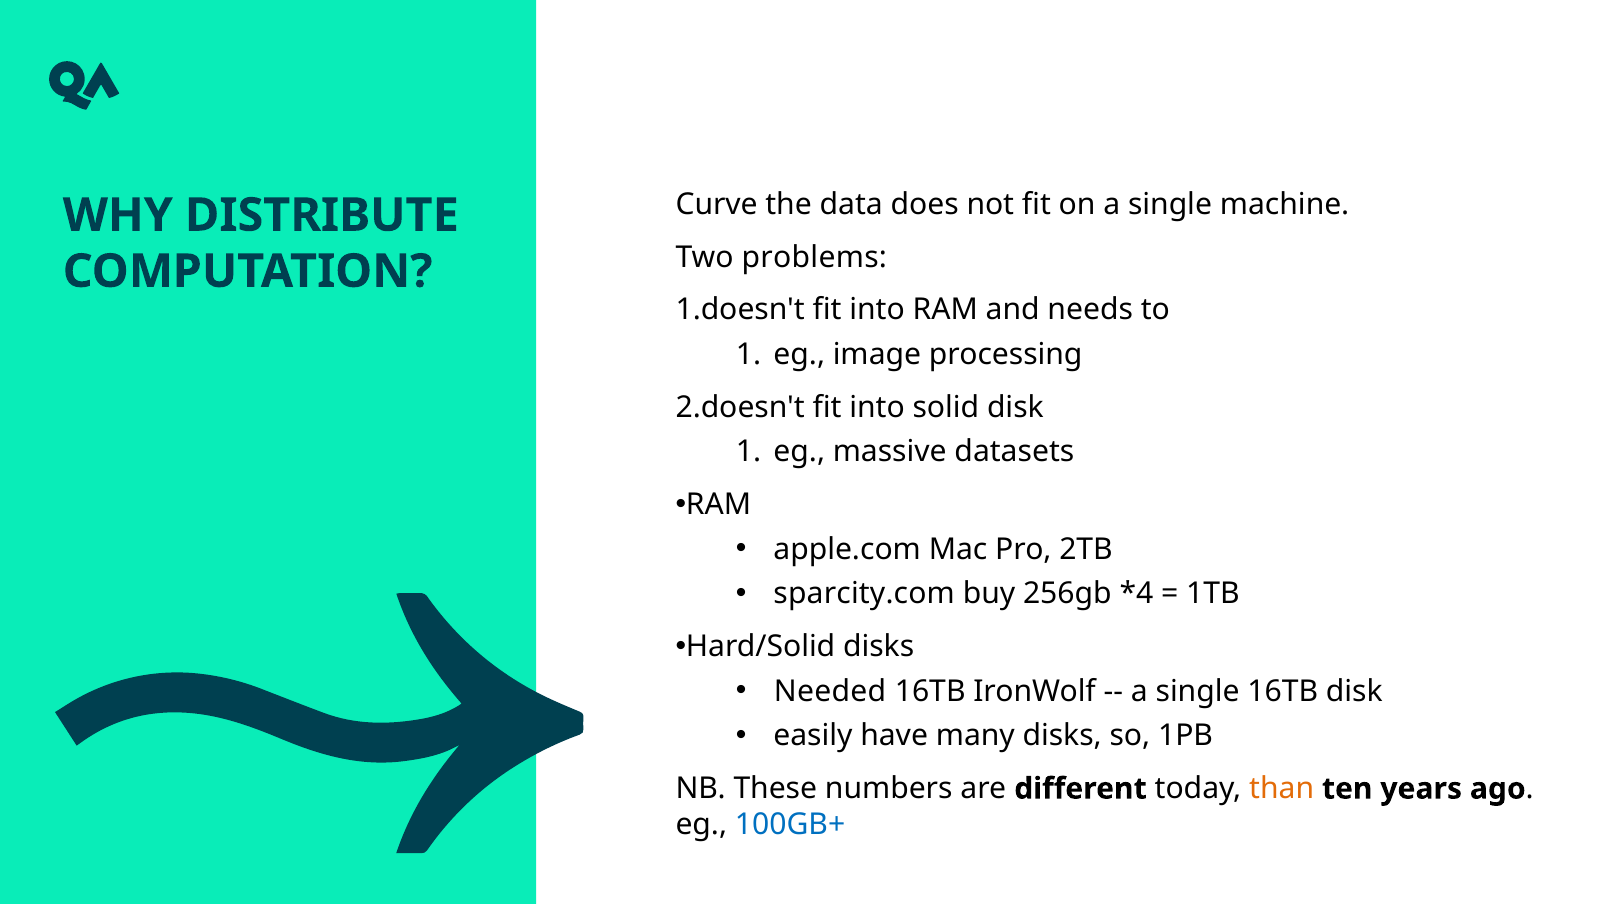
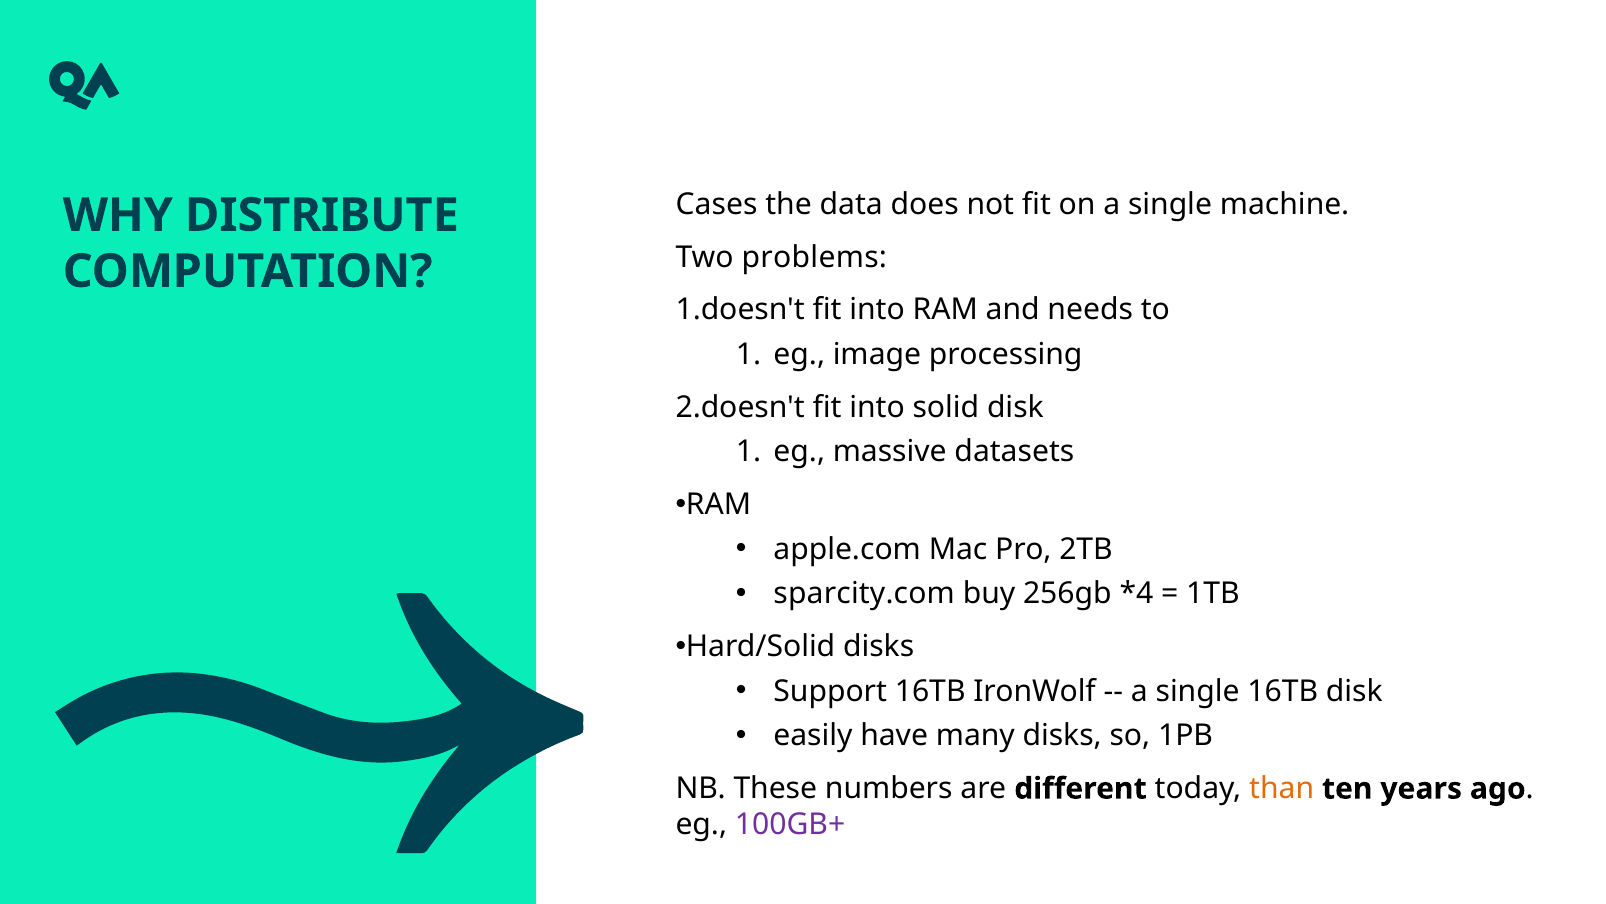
Curve: Curve -> Cases
Needed: Needed -> Support
100GB+ colour: blue -> purple
